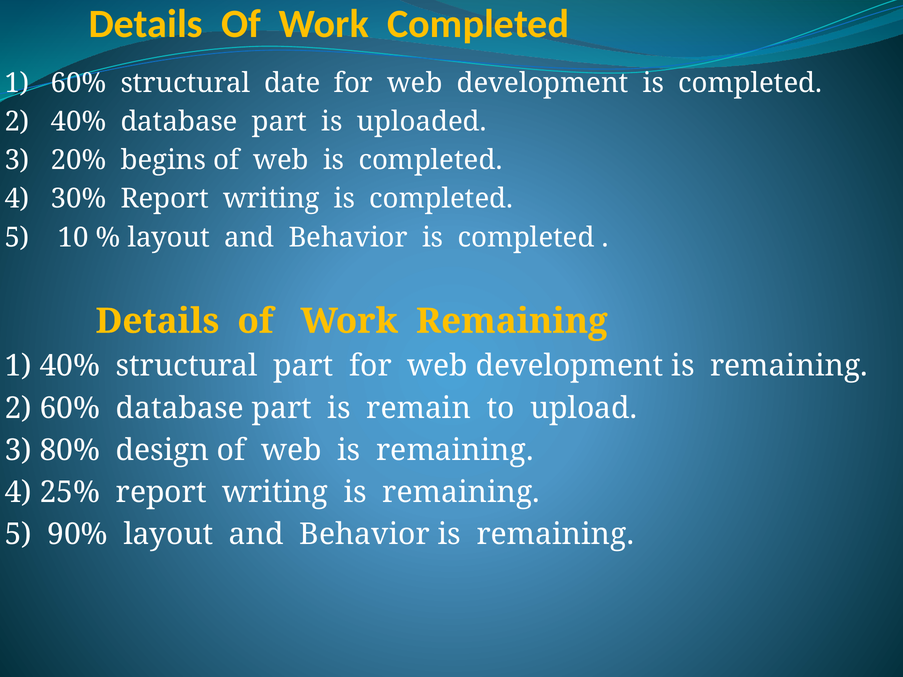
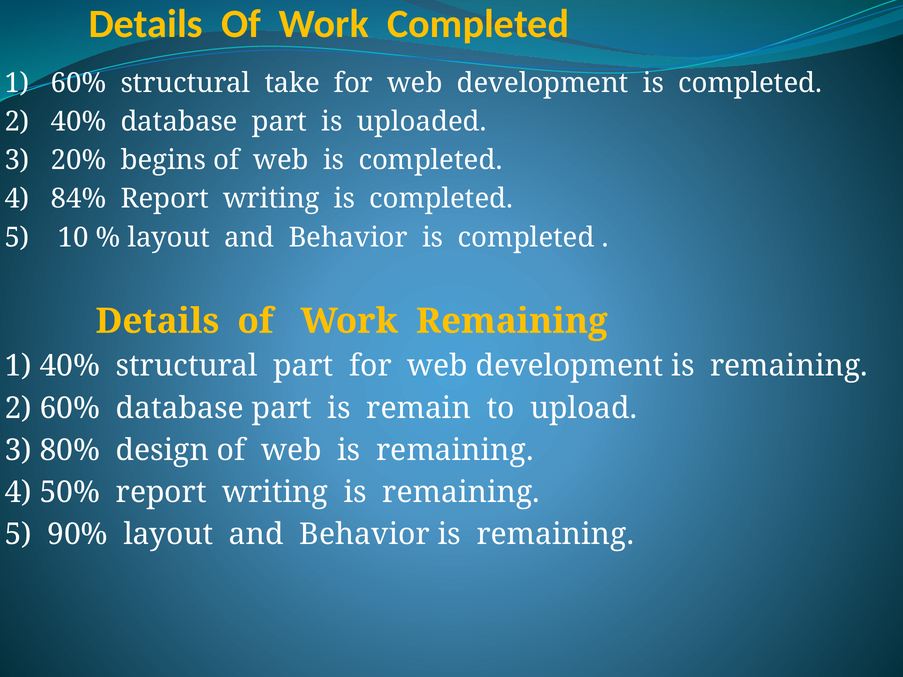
date: date -> take
30%: 30% -> 84%
25%: 25% -> 50%
